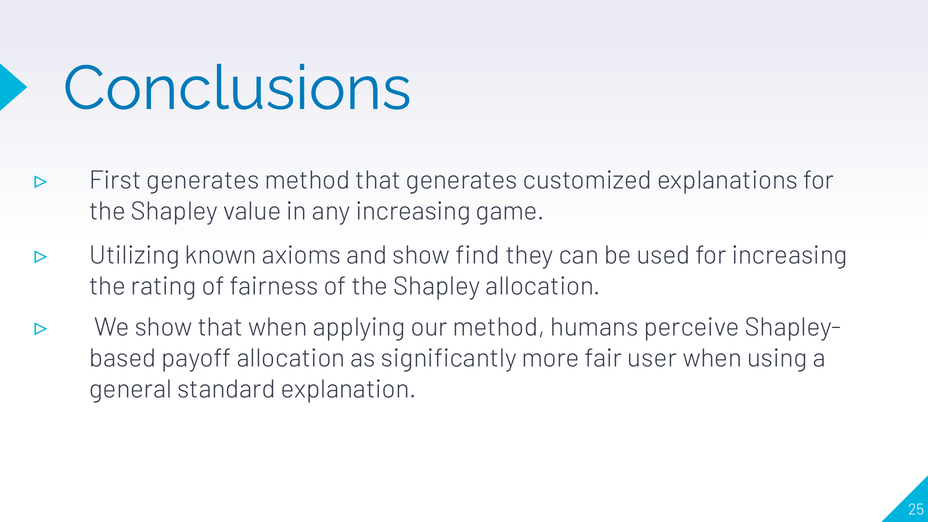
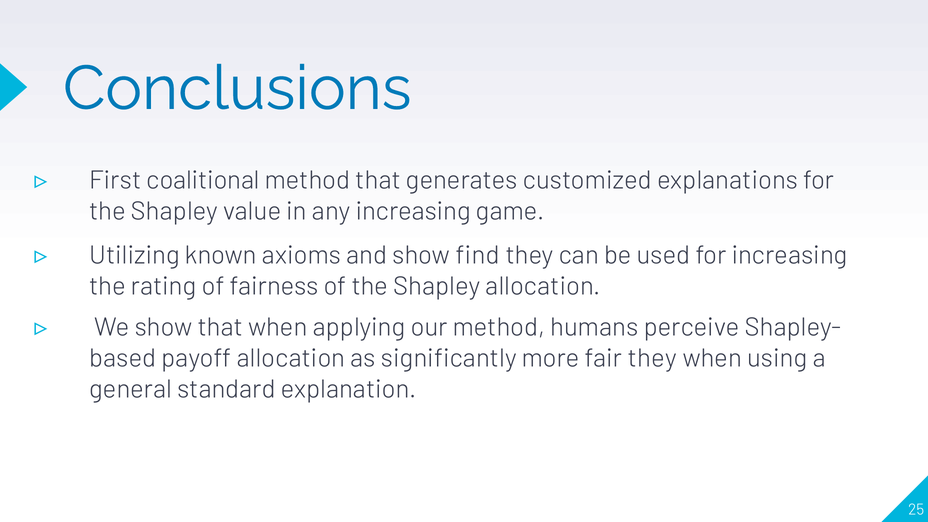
First generates: generates -> coalitional
fair user: user -> they
